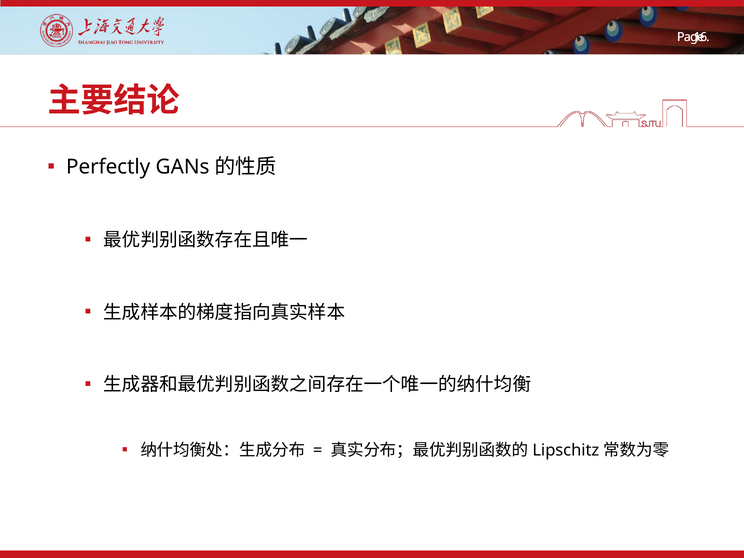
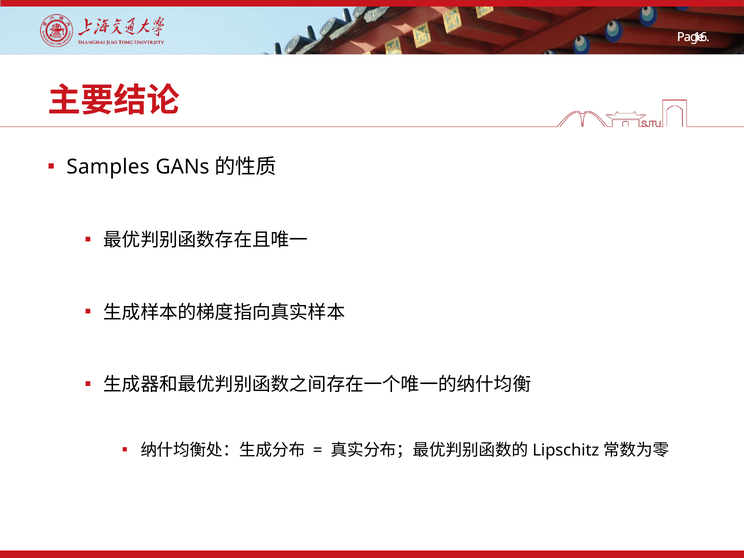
Perfectly: Perfectly -> Samples
